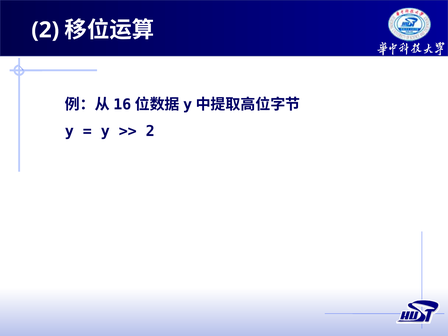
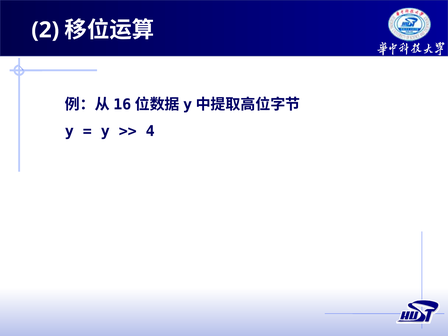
2 at (150, 131): 2 -> 4
